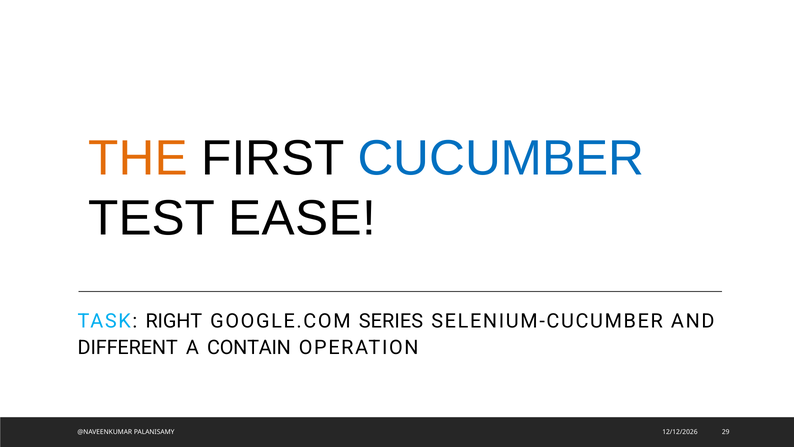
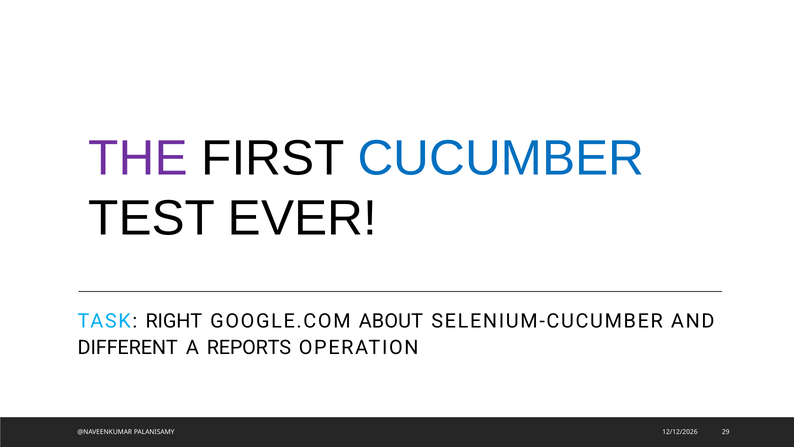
THE colour: orange -> purple
EASE: EASE -> EVER
SERIES: SERIES -> ABOUT
CONTAIN: CONTAIN -> REPORTS
